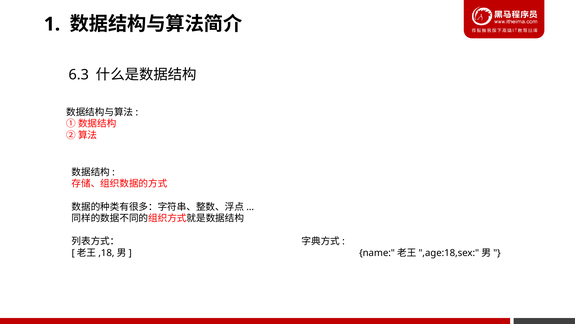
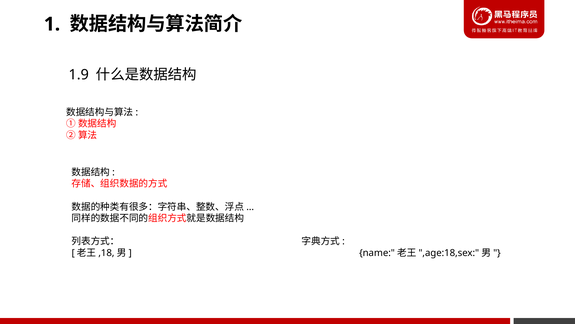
6.3: 6.3 -> 1.9
